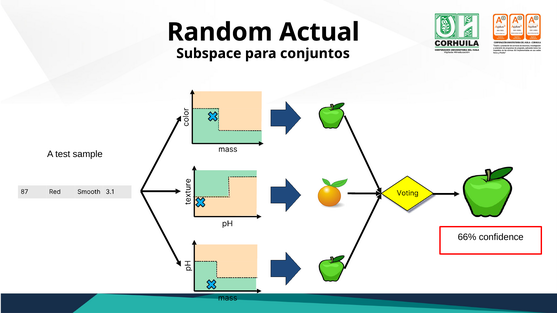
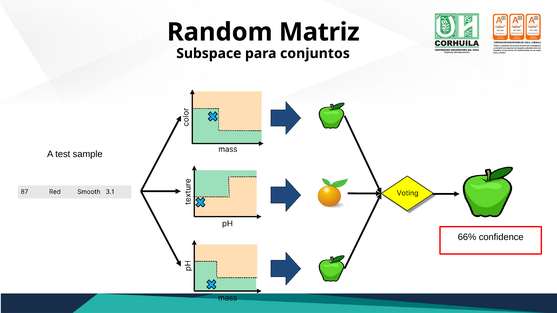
Actual: Actual -> Matriz
